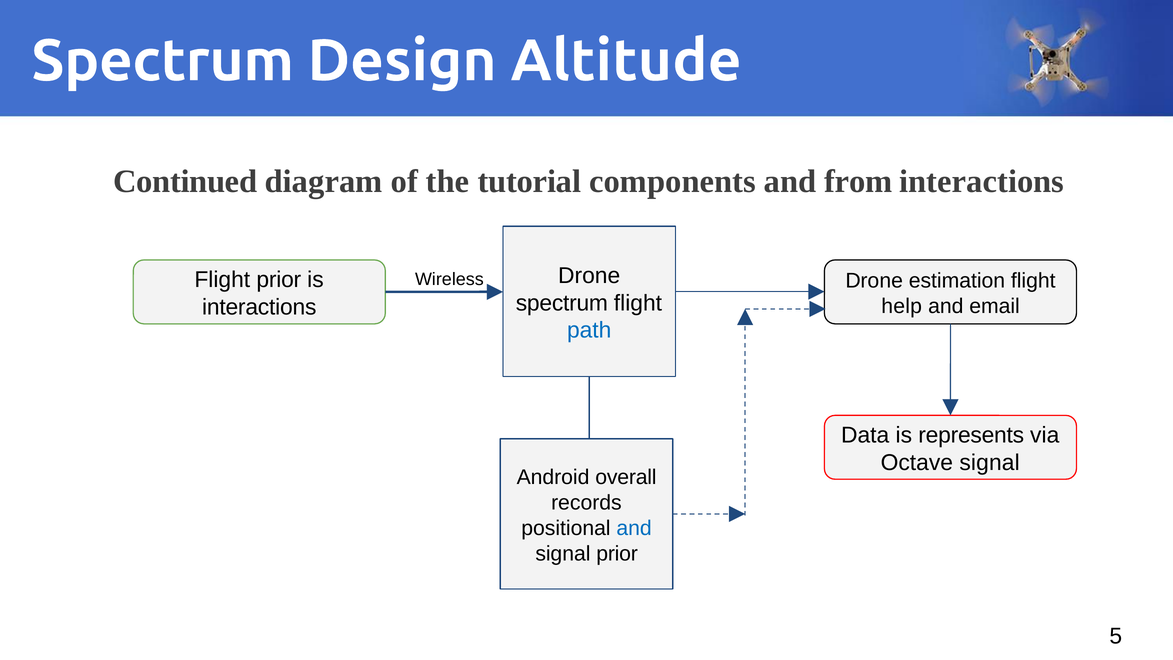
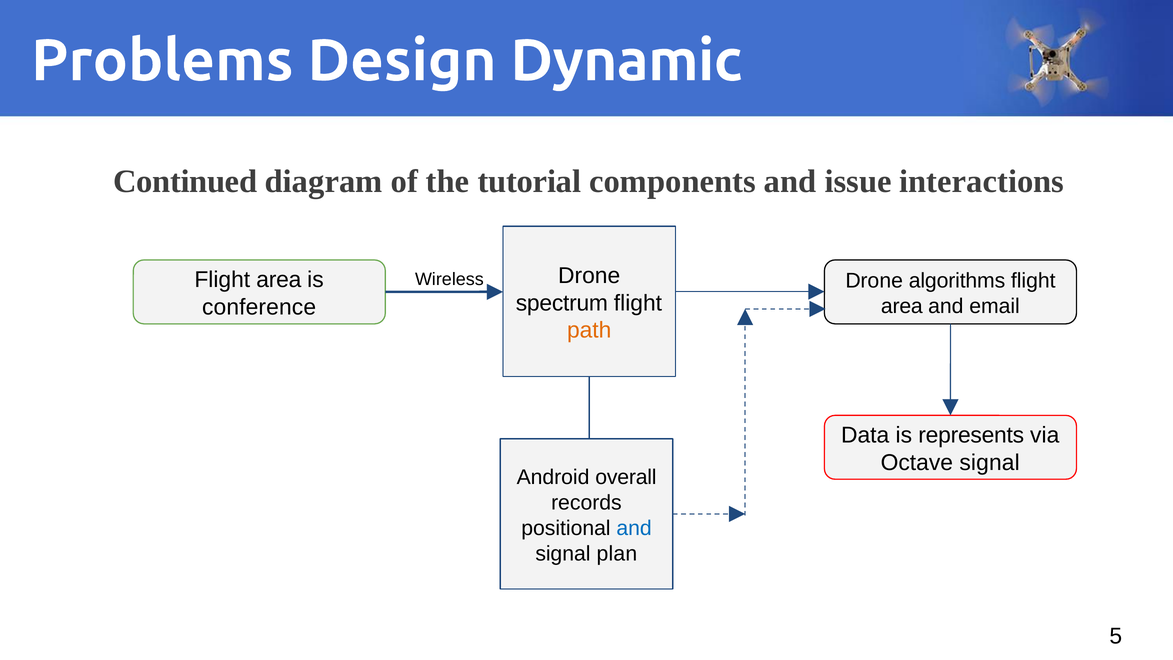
Spectrum at (163, 61): Spectrum -> Problems
Altitude: Altitude -> Dynamic
from: from -> issue
prior at (279, 280): prior -> area
estimation: estimation -> algorithms
help at (902, 306): help -> area
interactions at (259, 307): interactions -> conference
path colour: blue -> orange
signal prior: prior -> plan
